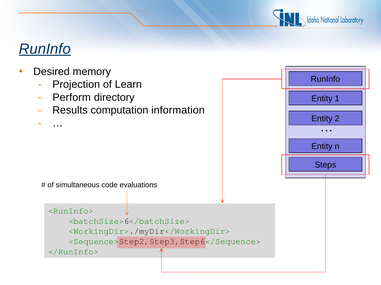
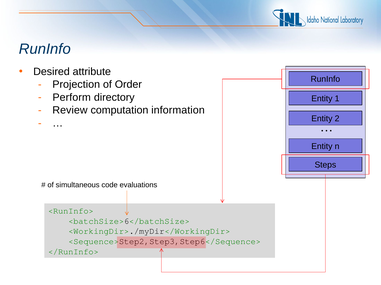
RunInfo at (45, 49) underline: present -> none
memory: memory -> attribute
Learn: Learn -> Order
Results: Results -> Review
